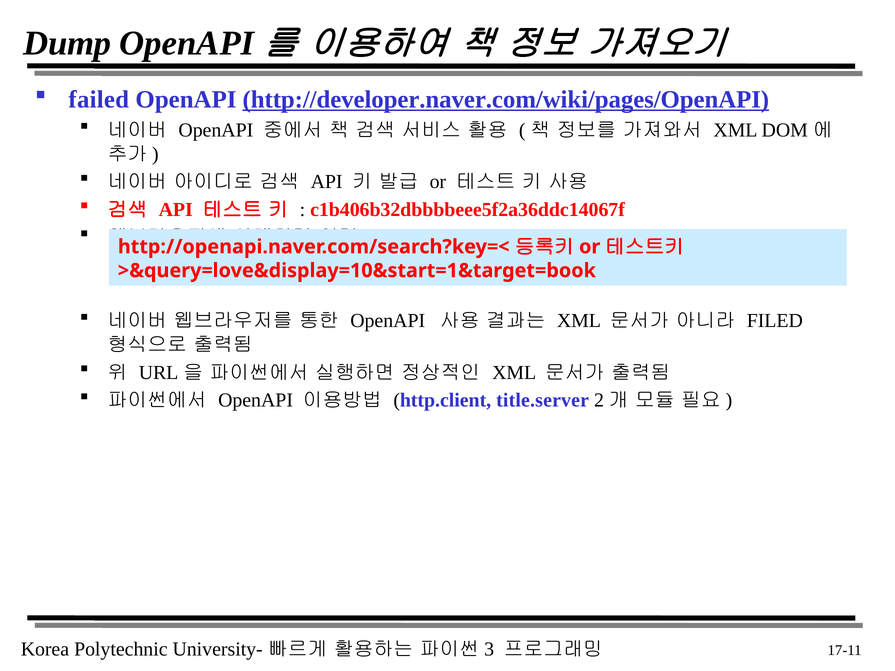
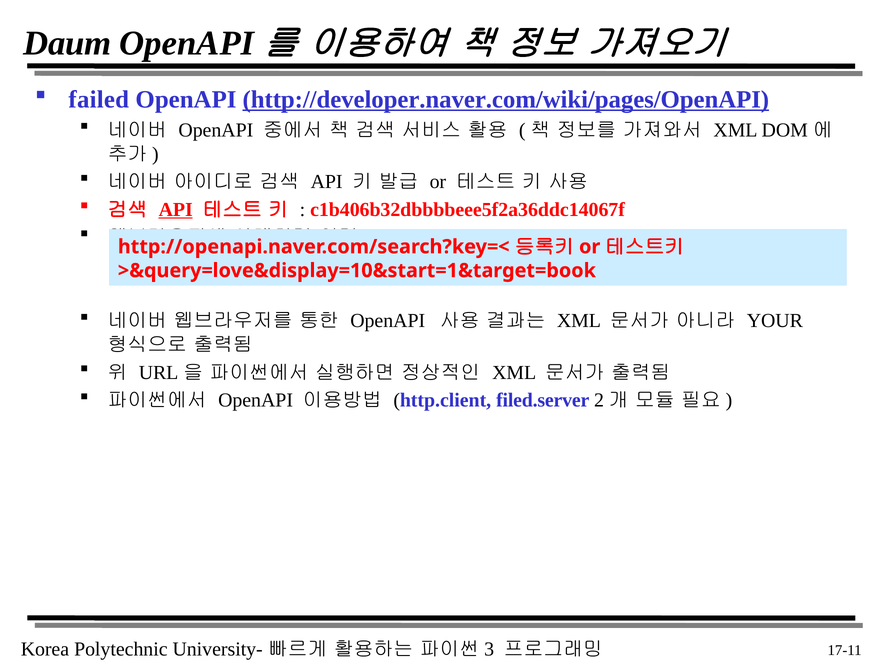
Dump: Dump -> Daum
API at (176, 210) underline: none -> present
FILED: FILED -> YOUR
title.server: title.server -> filed.server
